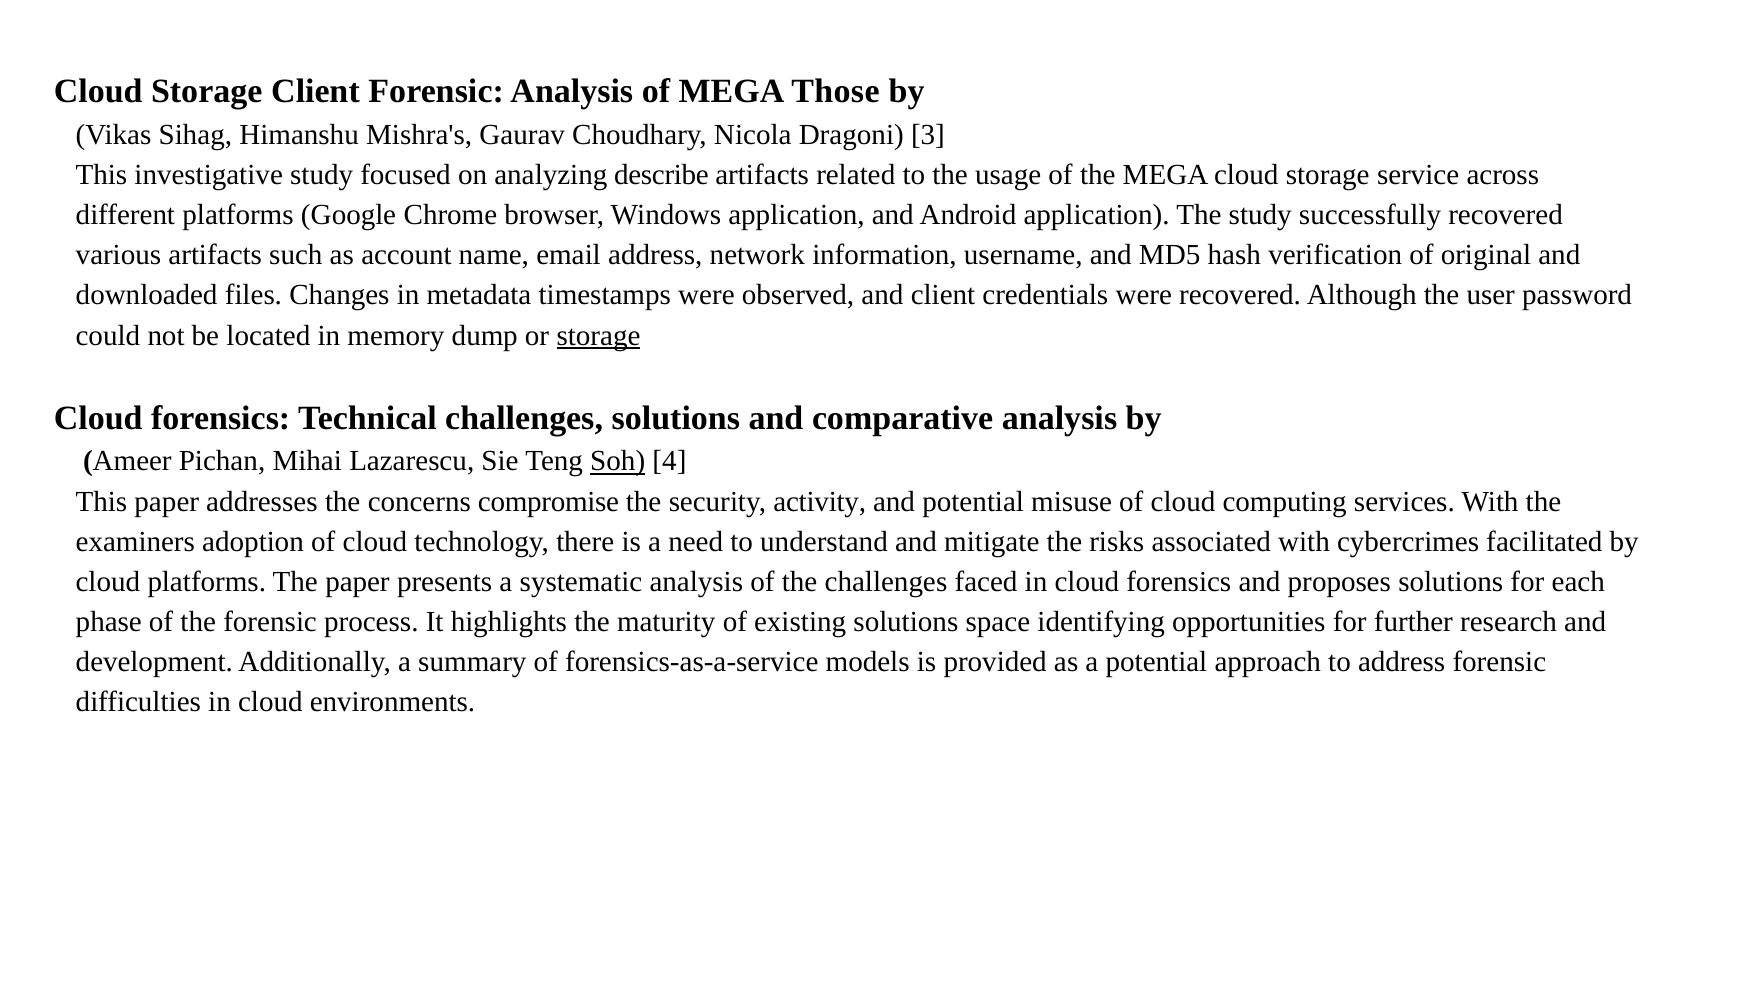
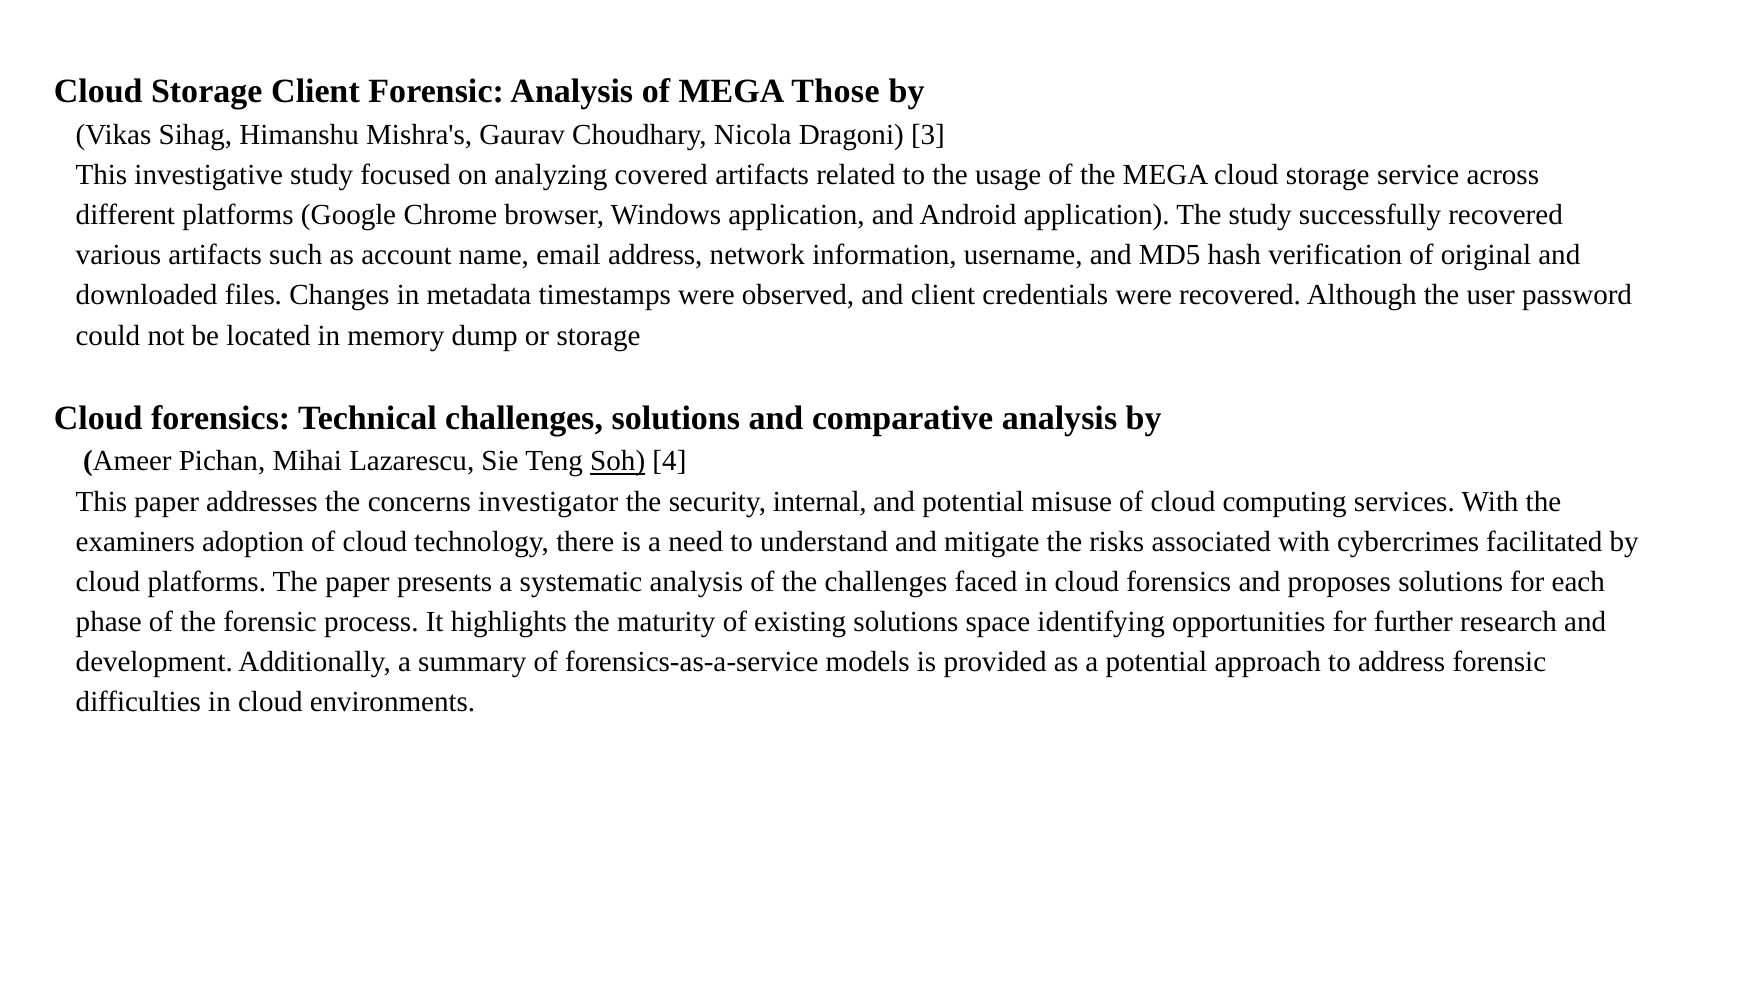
describe: describe -> covered
storage at (599, 335) underline: present -> none
compromise: compromise -> investigator
activity: activity -> internal
